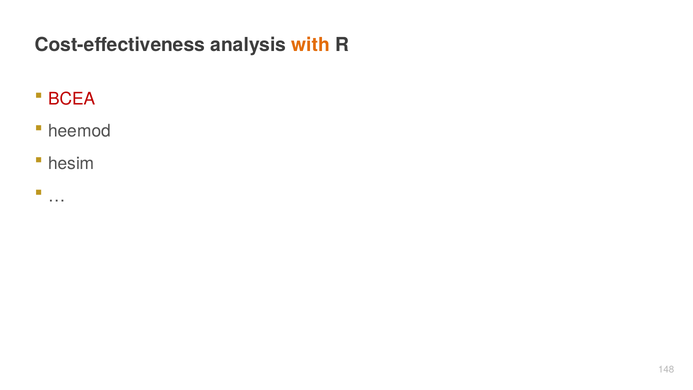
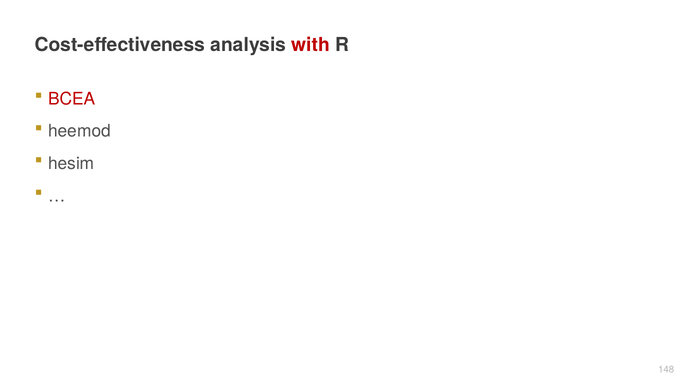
with colour: orange -> red
